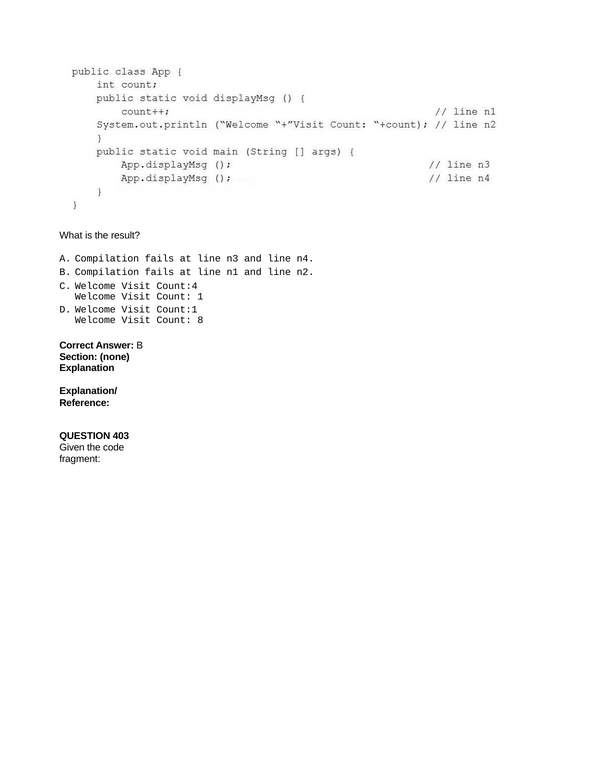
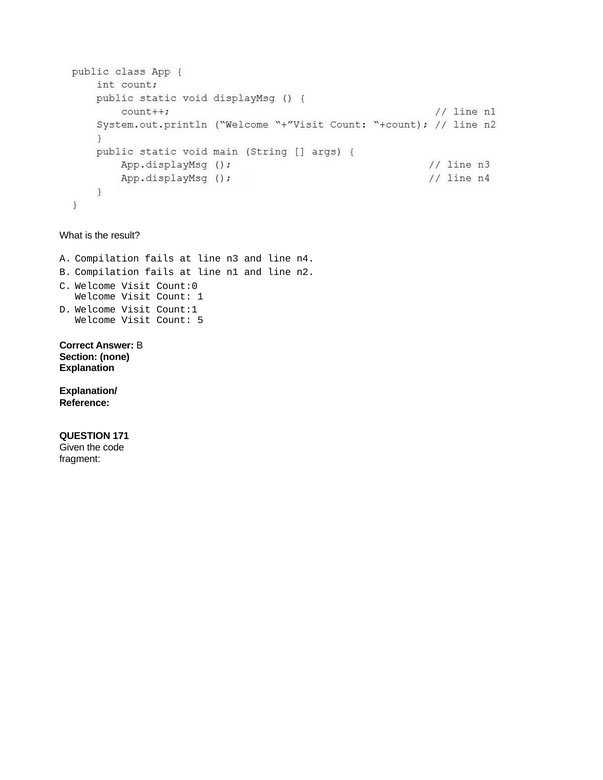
Count:4: Count:4 -> Count:0
8: 8 -> 5
403: 403 -> 171
